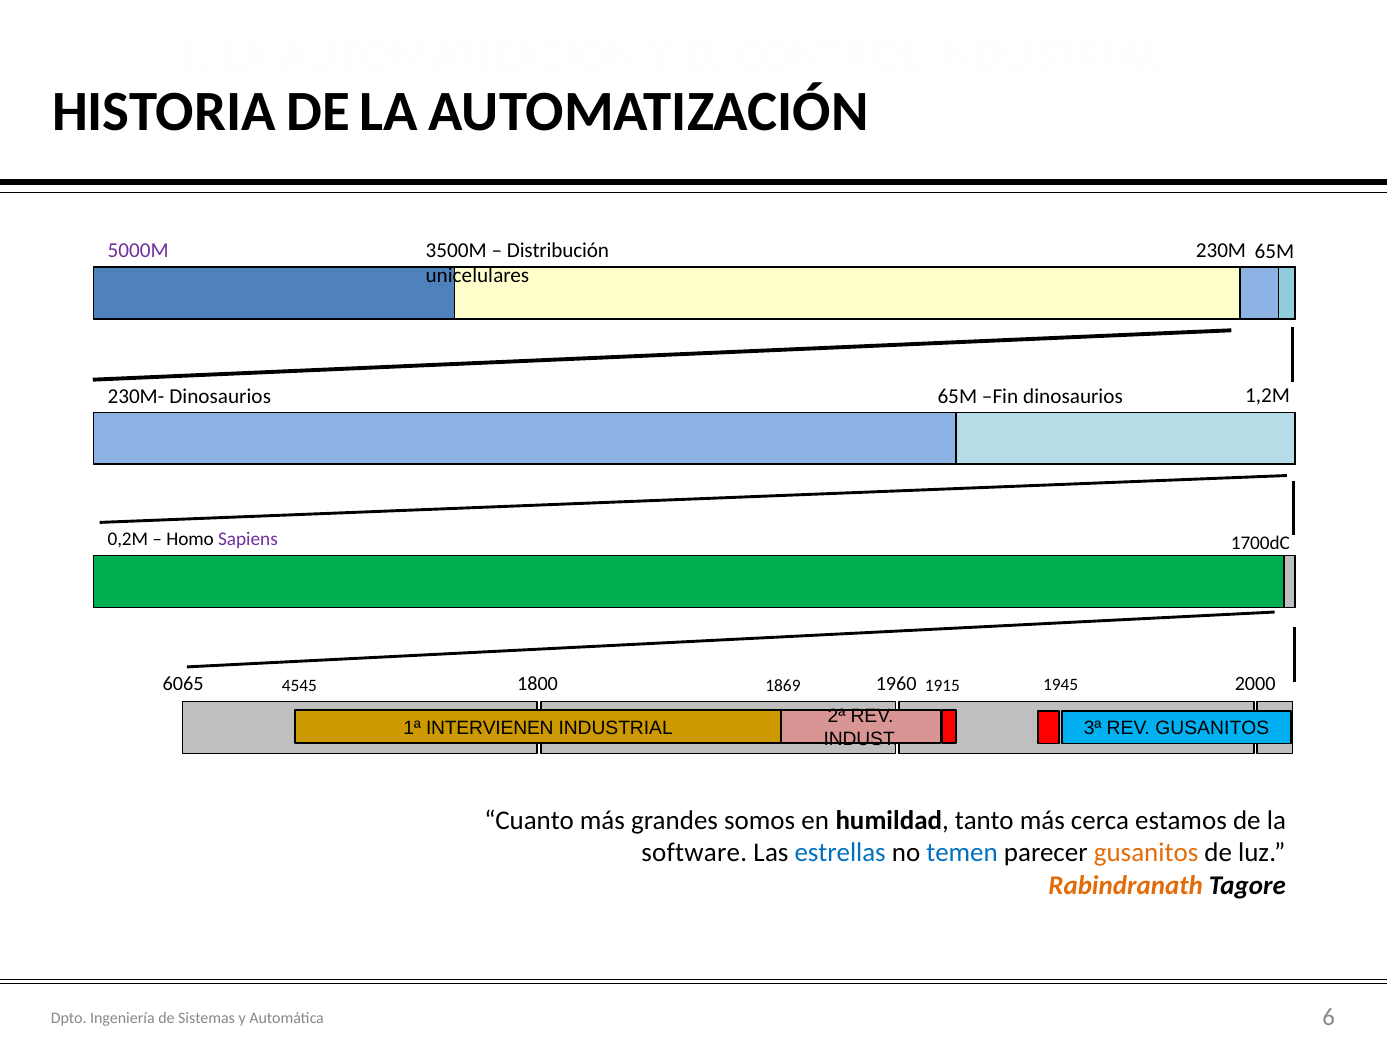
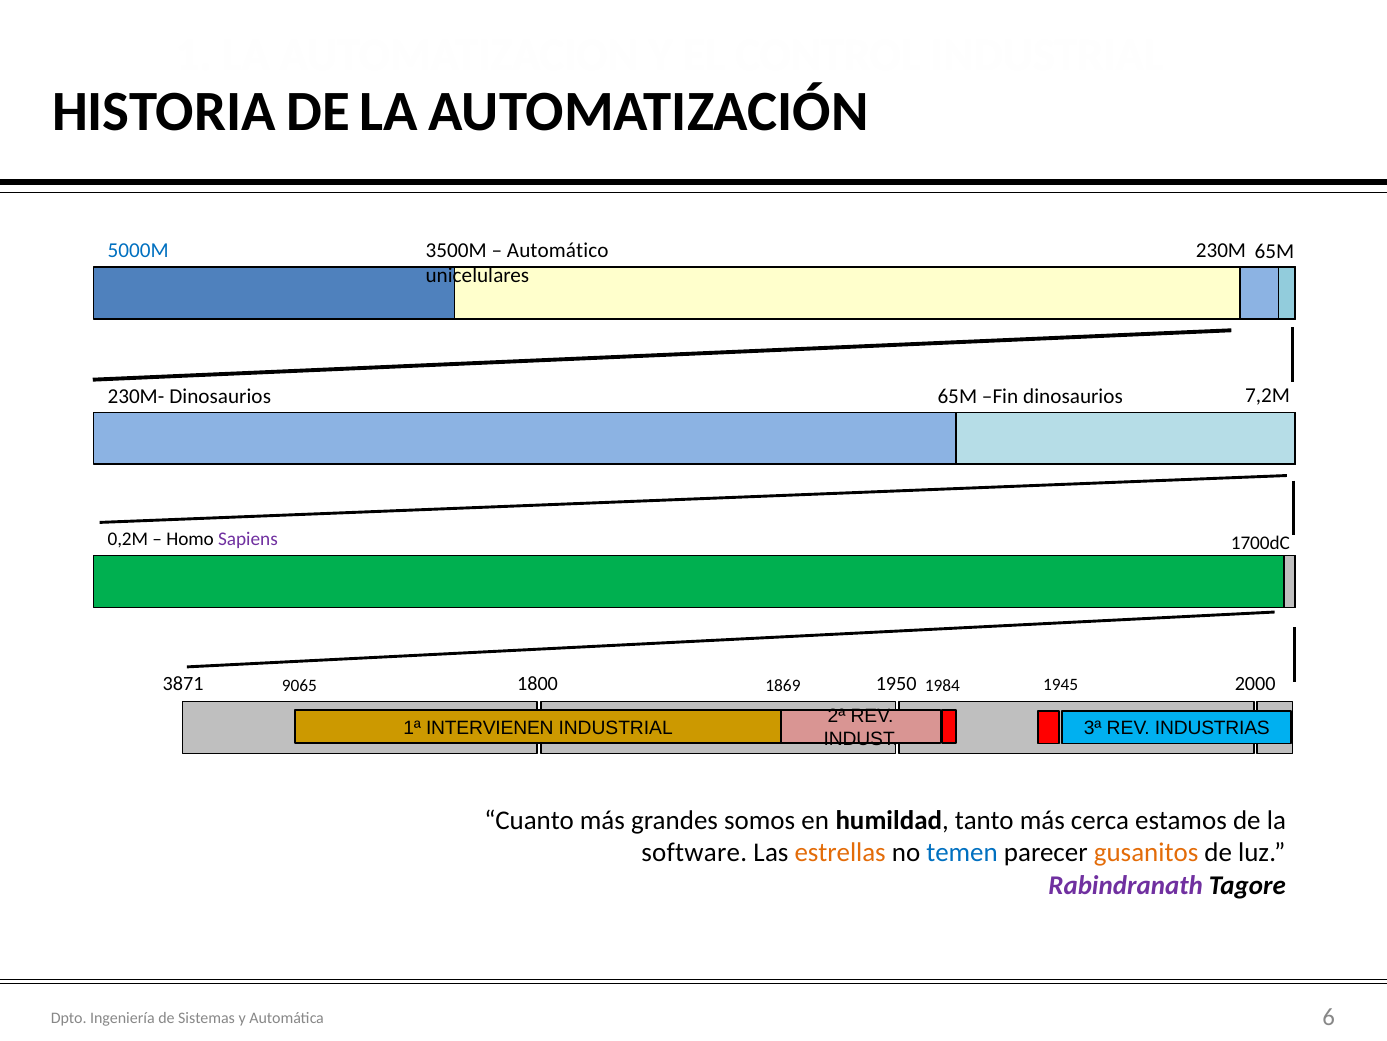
5000M colour: purple -> blue
Distribución: Distribución -> Automático
1,2M: 1,2M -> 7,2M
6065: 6065 -> 3871
1960: 1960 -> 1950
4545: 4545 -> 9065
1915: 1915 -> 1984
REV GUSANITOS: GUSANITOS -> INDUSTRIAS
estrellas colour: blue -> orange
Rabindranath colour: orange -> purple
